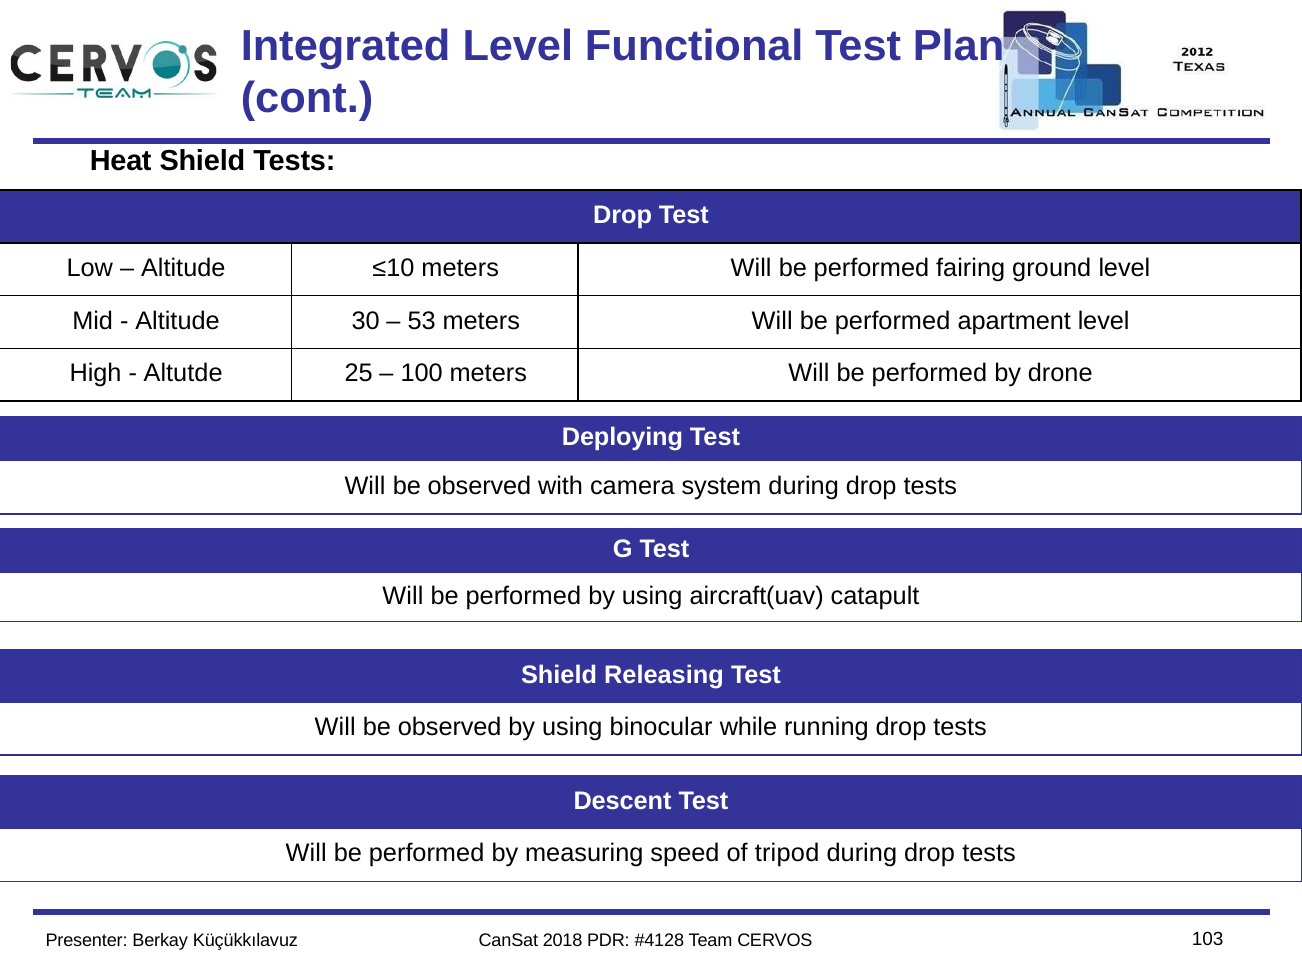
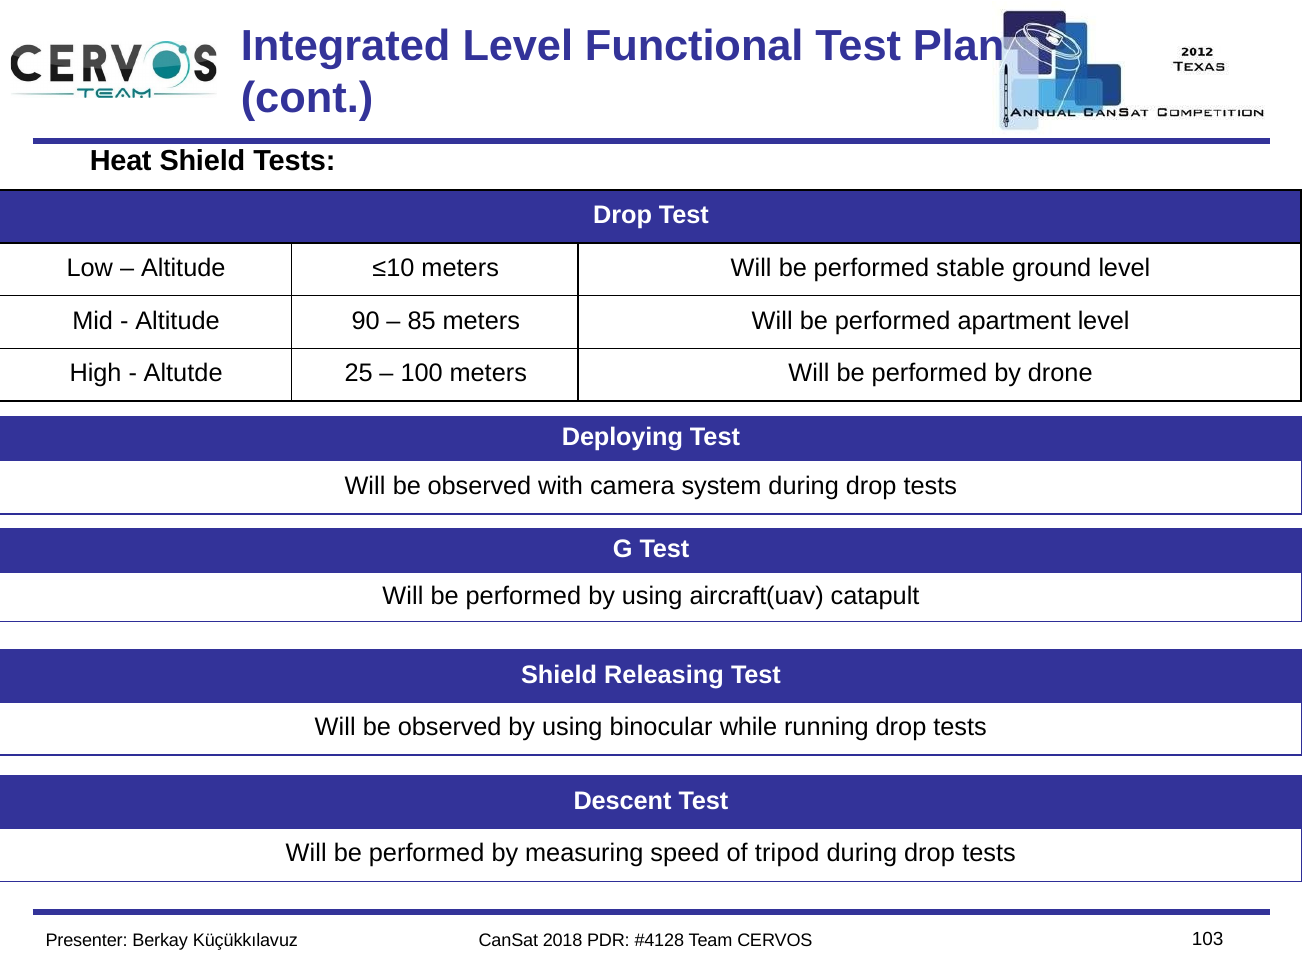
fairing: fairing -> stable
30: 30 -> 90
53: 53 -> 85
